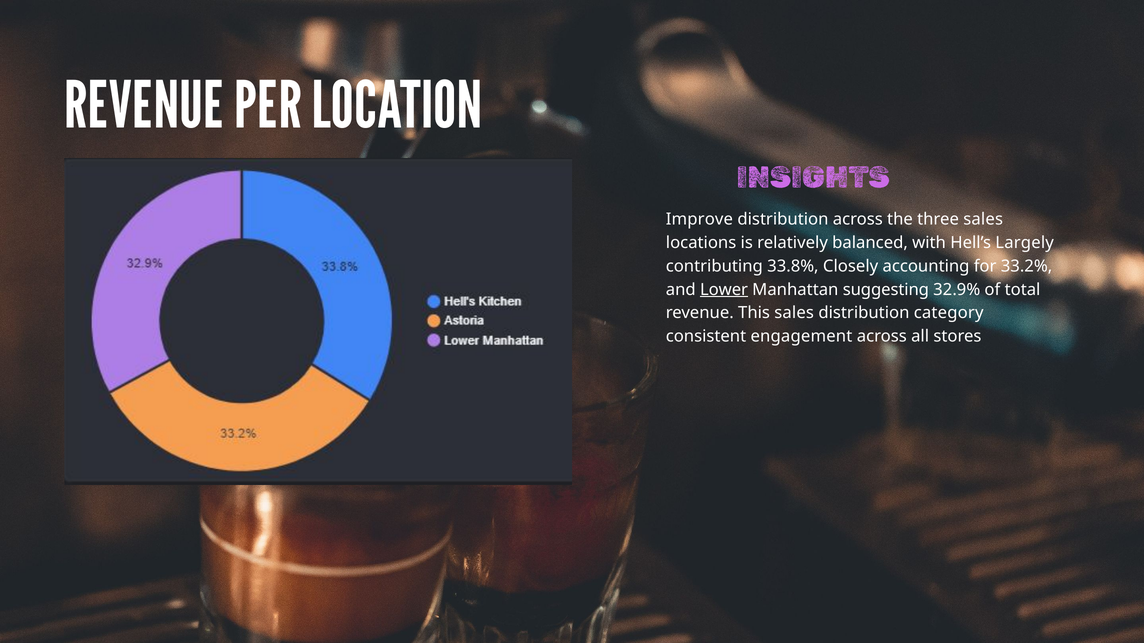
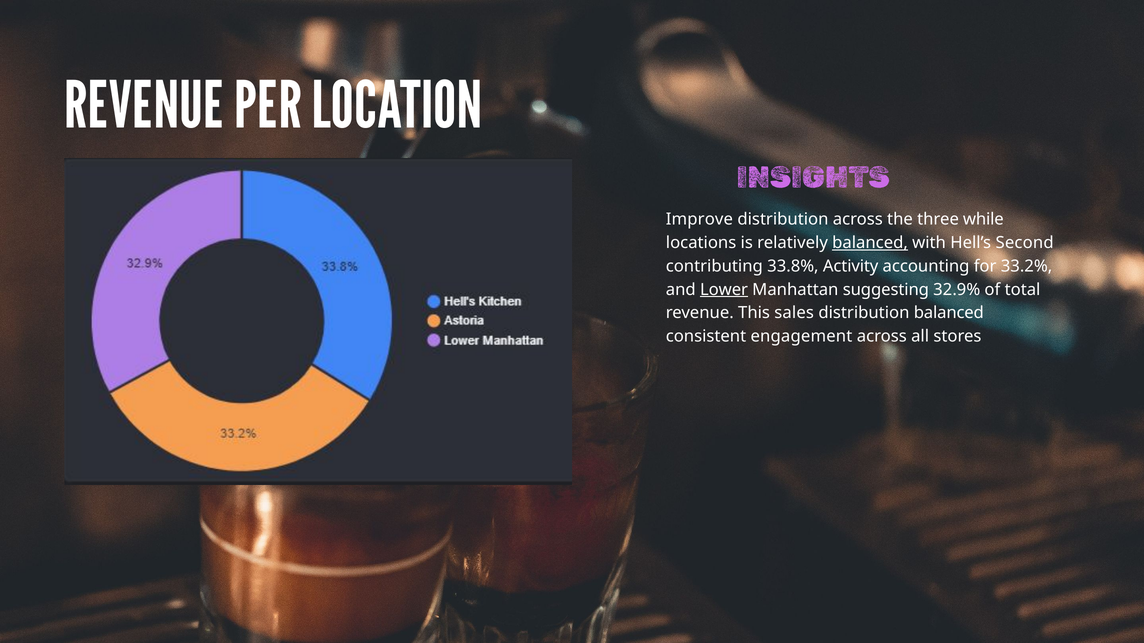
three sales: sales -> while
balanced at (870, 243) underline: none -> present
Largely: Largely -> Second
Closely: Closely -> Activity
distribution category: category -> balanced
